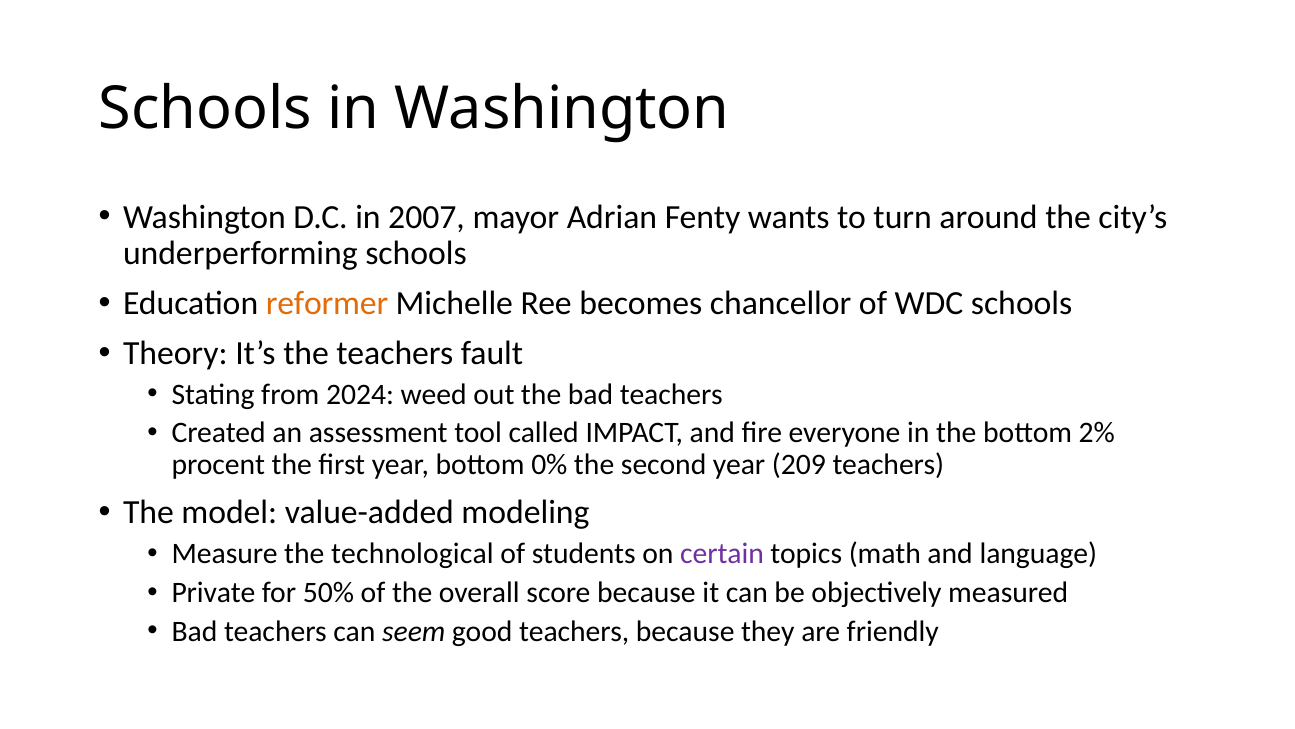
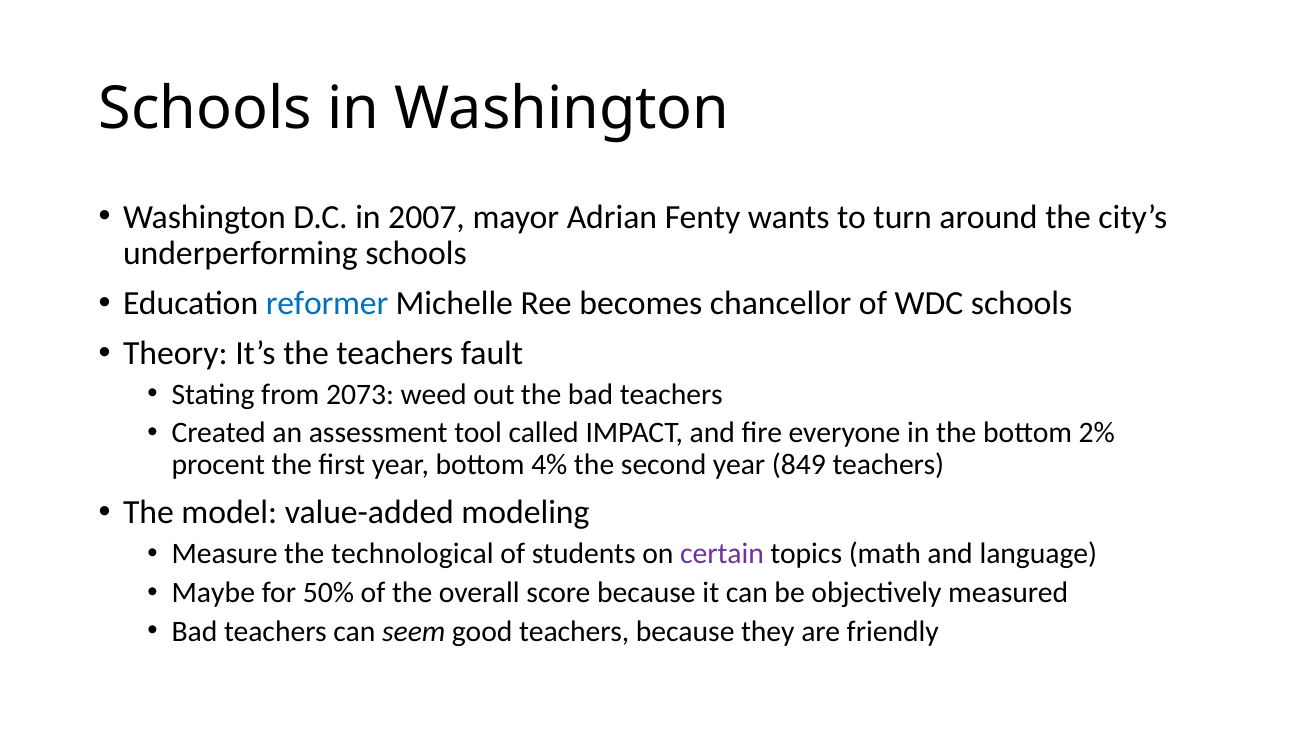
reformer colour: orange -> blue
2024: 2024 -> 2073
0%: 0% -> 4%
209: 209 -> 849
Private: Private -> Maybe
